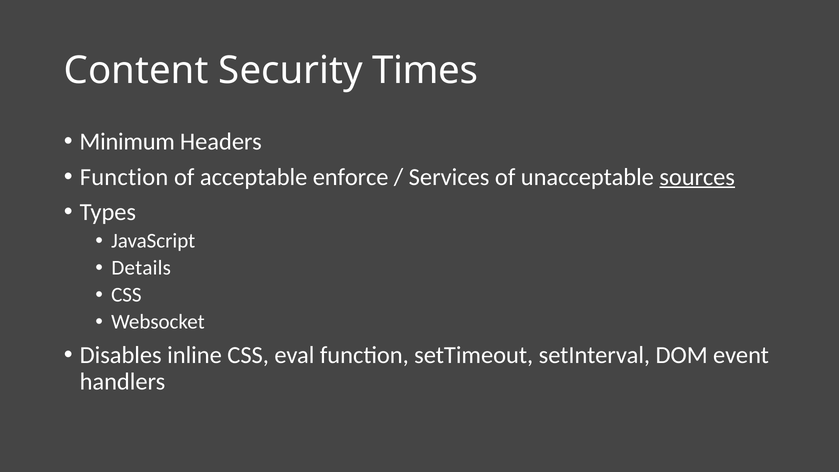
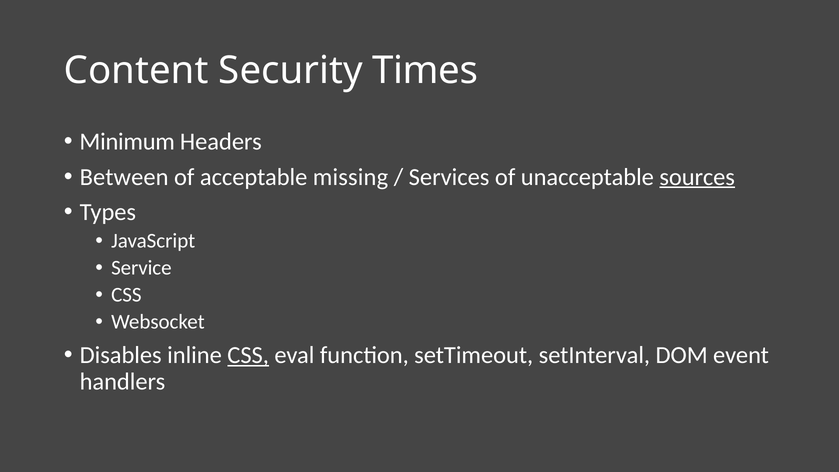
Function at (124, 177): Function -> Between
enforce: enforce -> missing
Details: Details -> Service
CSS at (248, 355) underline: none -> present
